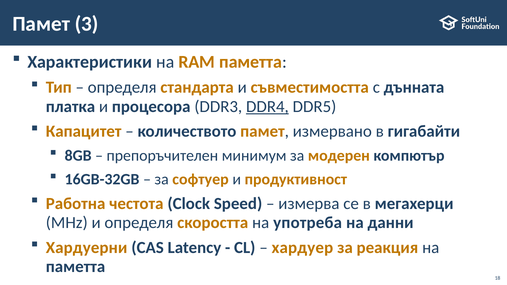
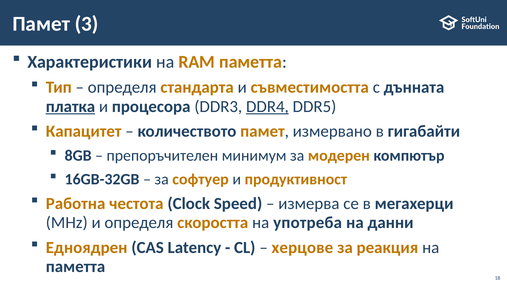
платка underline: none -> present
Хардуерни: Хардуерни -> Едноядрен
хардуер: хардуер -> херцове
